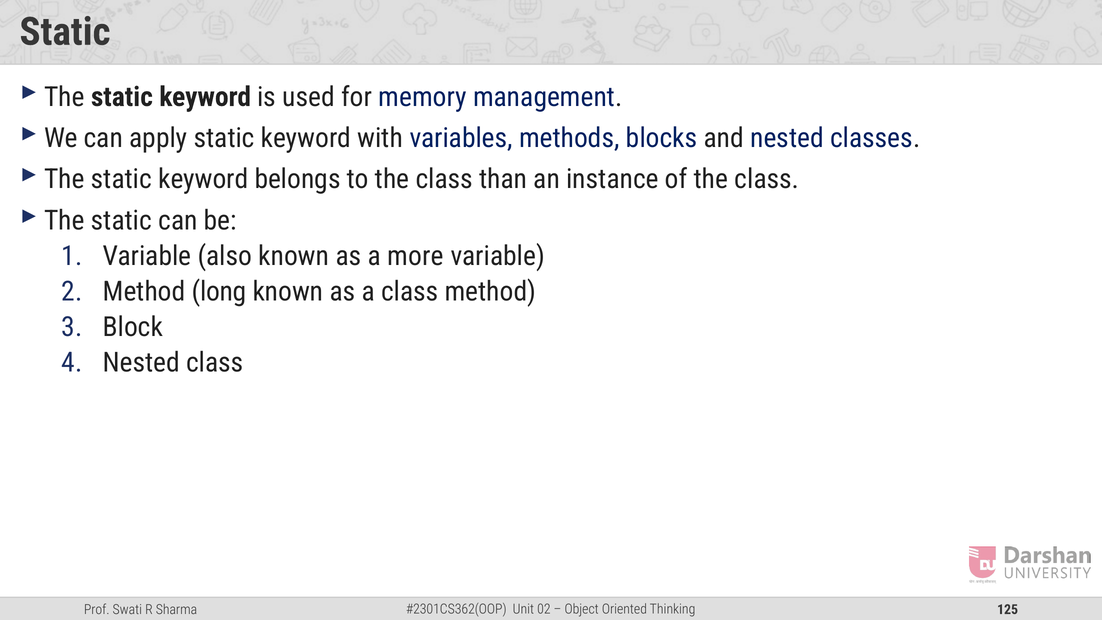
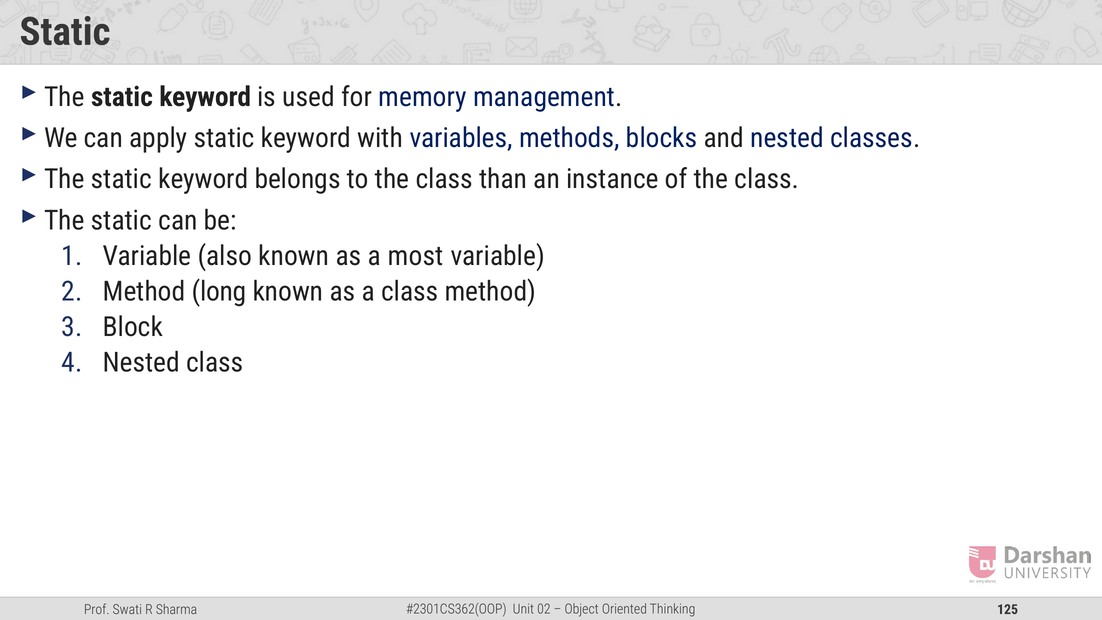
more: more -> most
